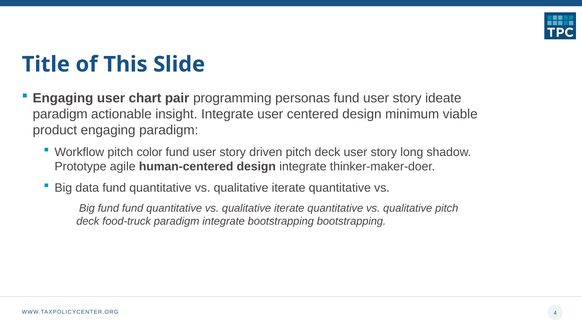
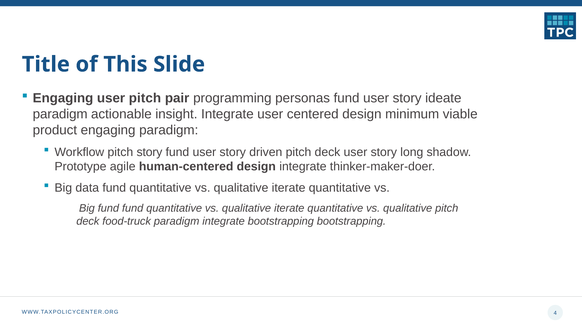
user chart: chart -> pitch
pitch color: color -> story
